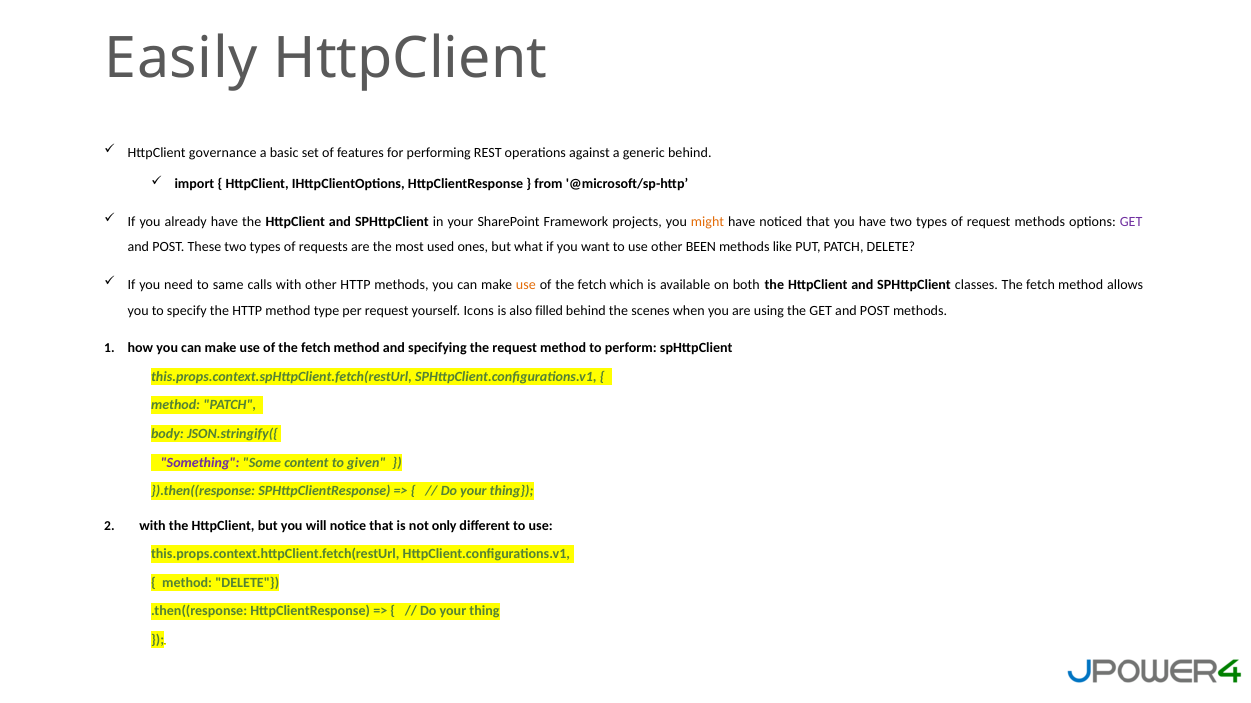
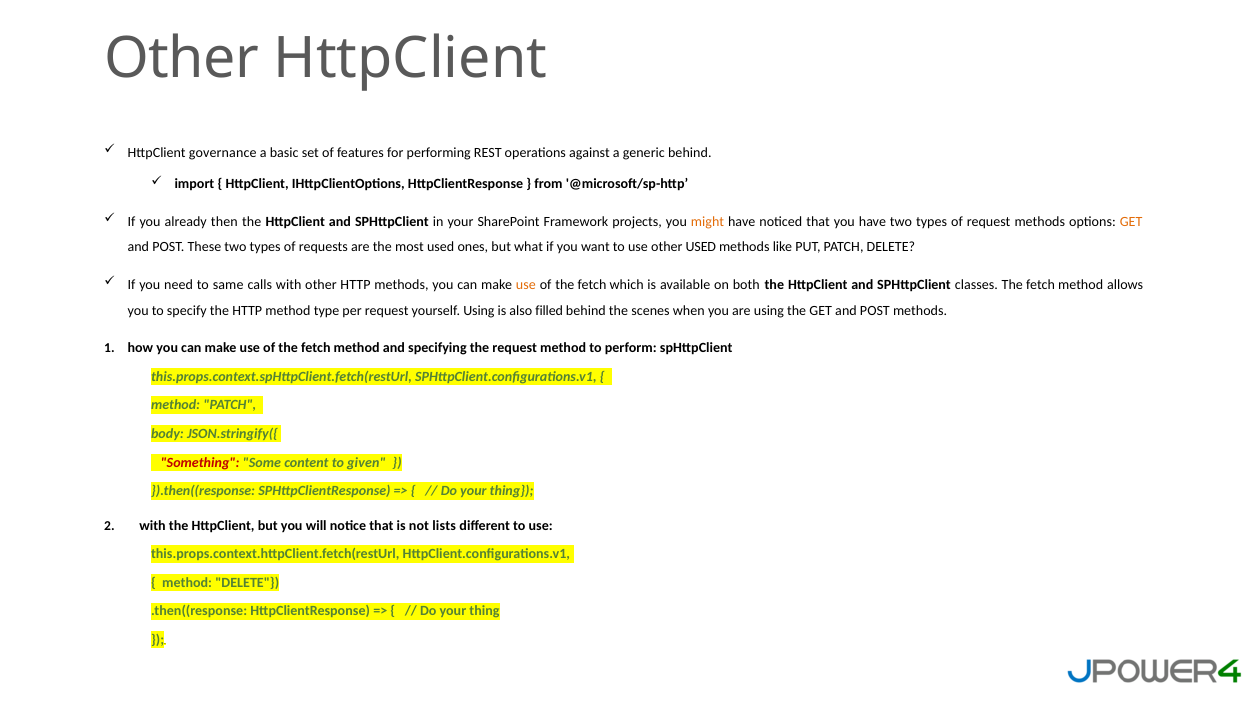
Easily at (181, 59): Easily -> Other
already have: have -> then
GET at (1131, 222) colour: purple -> orange
other BEEN: BEEN -> USED
yourself Icons: Icons -> Using
Something colour: purple -> red
only: only -> lists
